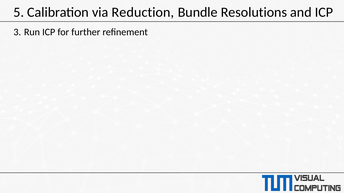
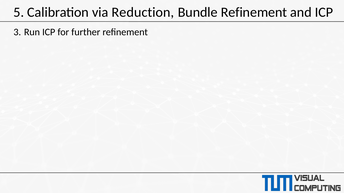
Bundle Resolutions: Resolutions -> Refinement
